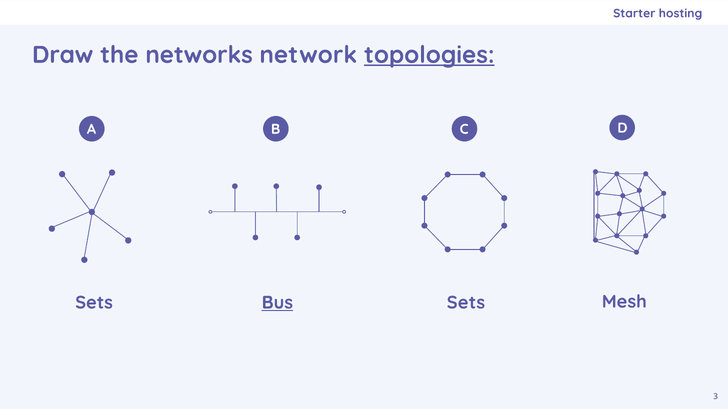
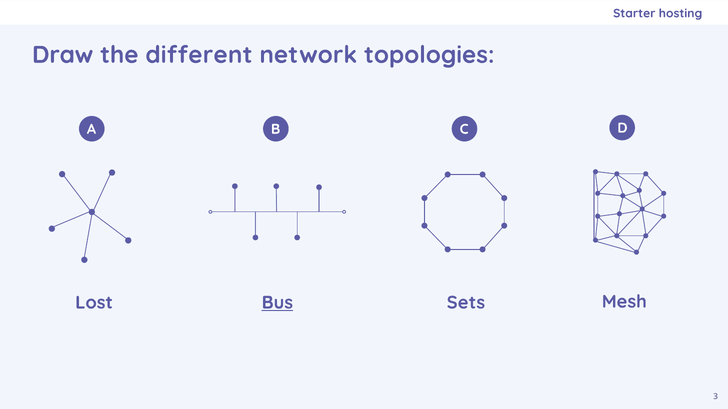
networks: networks -> different
topologies underline: present -> none
Sets at (94, 303): Sets -> Lost
